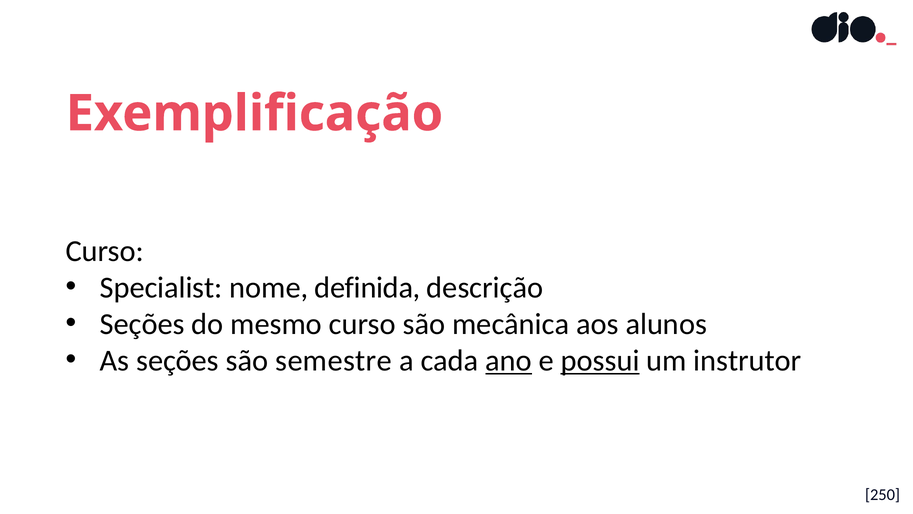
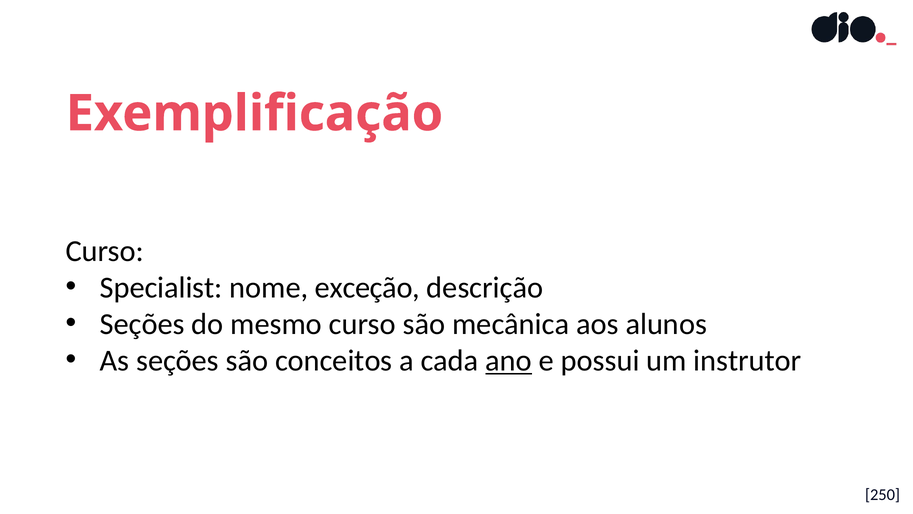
definida: definida -> exceção
semestre: semestre -> conceitos
possui underline: present -> none
